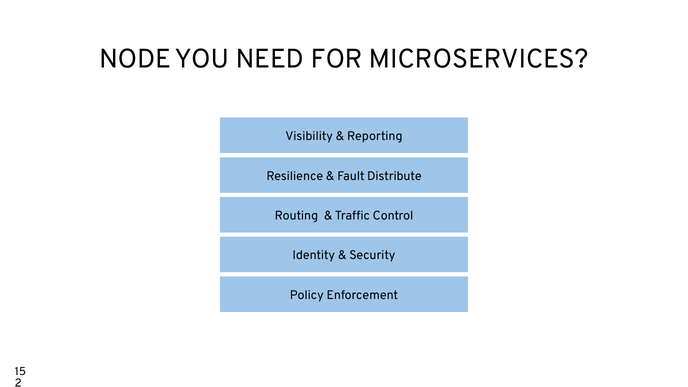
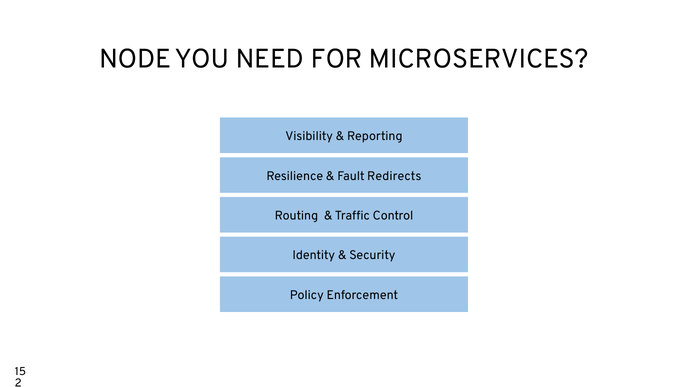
Distribute: Distribute -> Redirects
